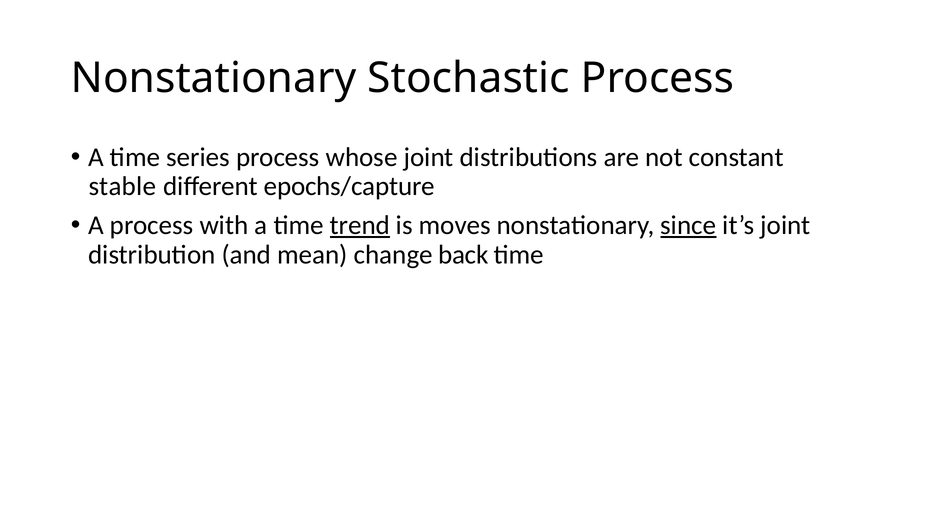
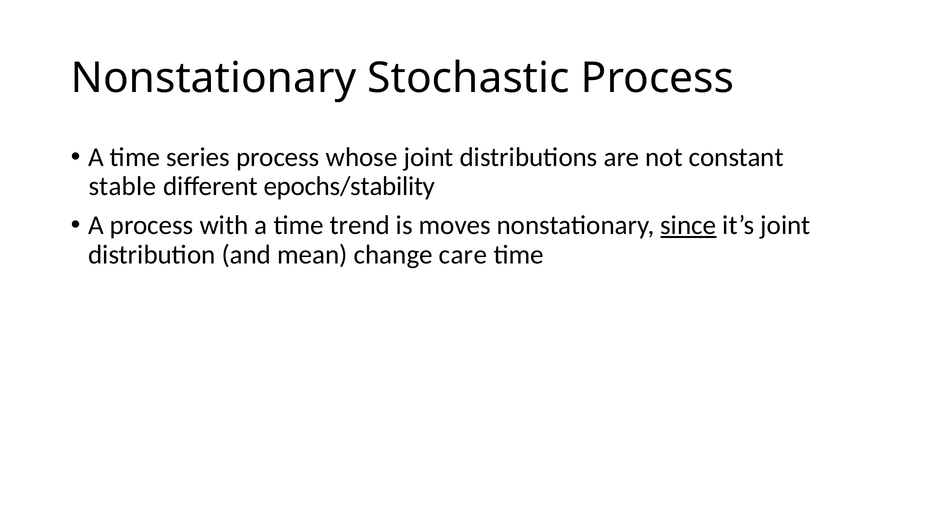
epochs/capture: epochs/capture -> epochs/stability
trend underline: present -> none
back: back -> care
